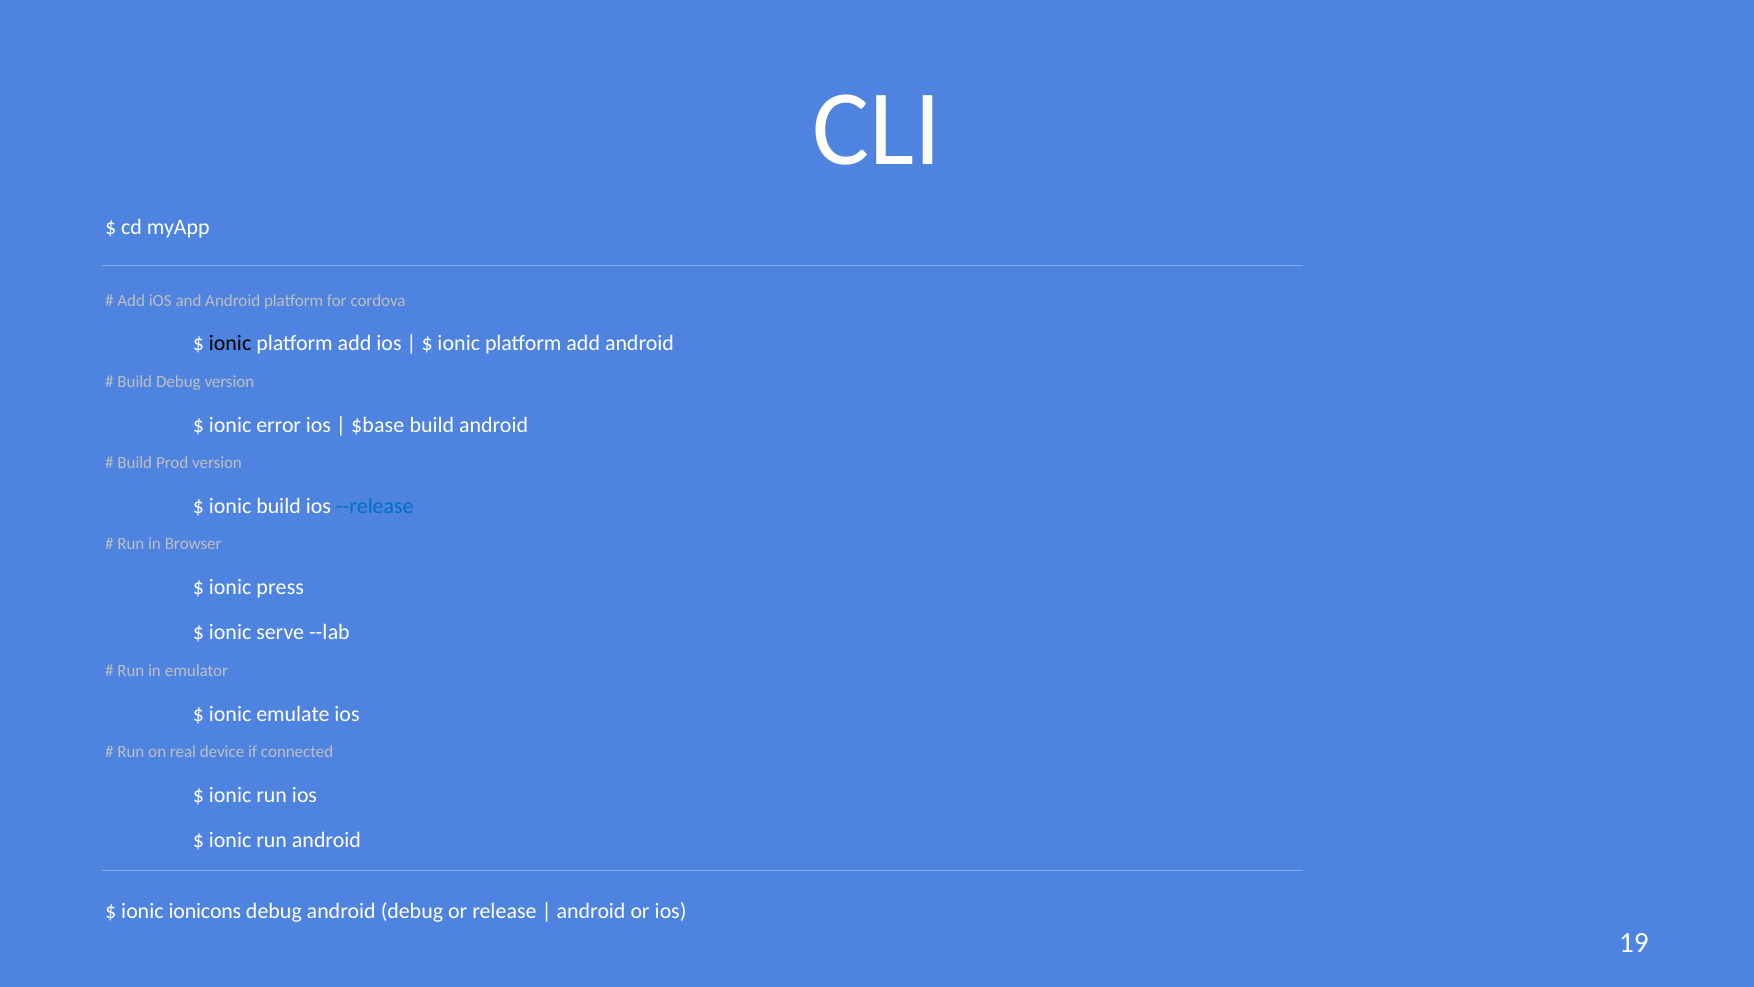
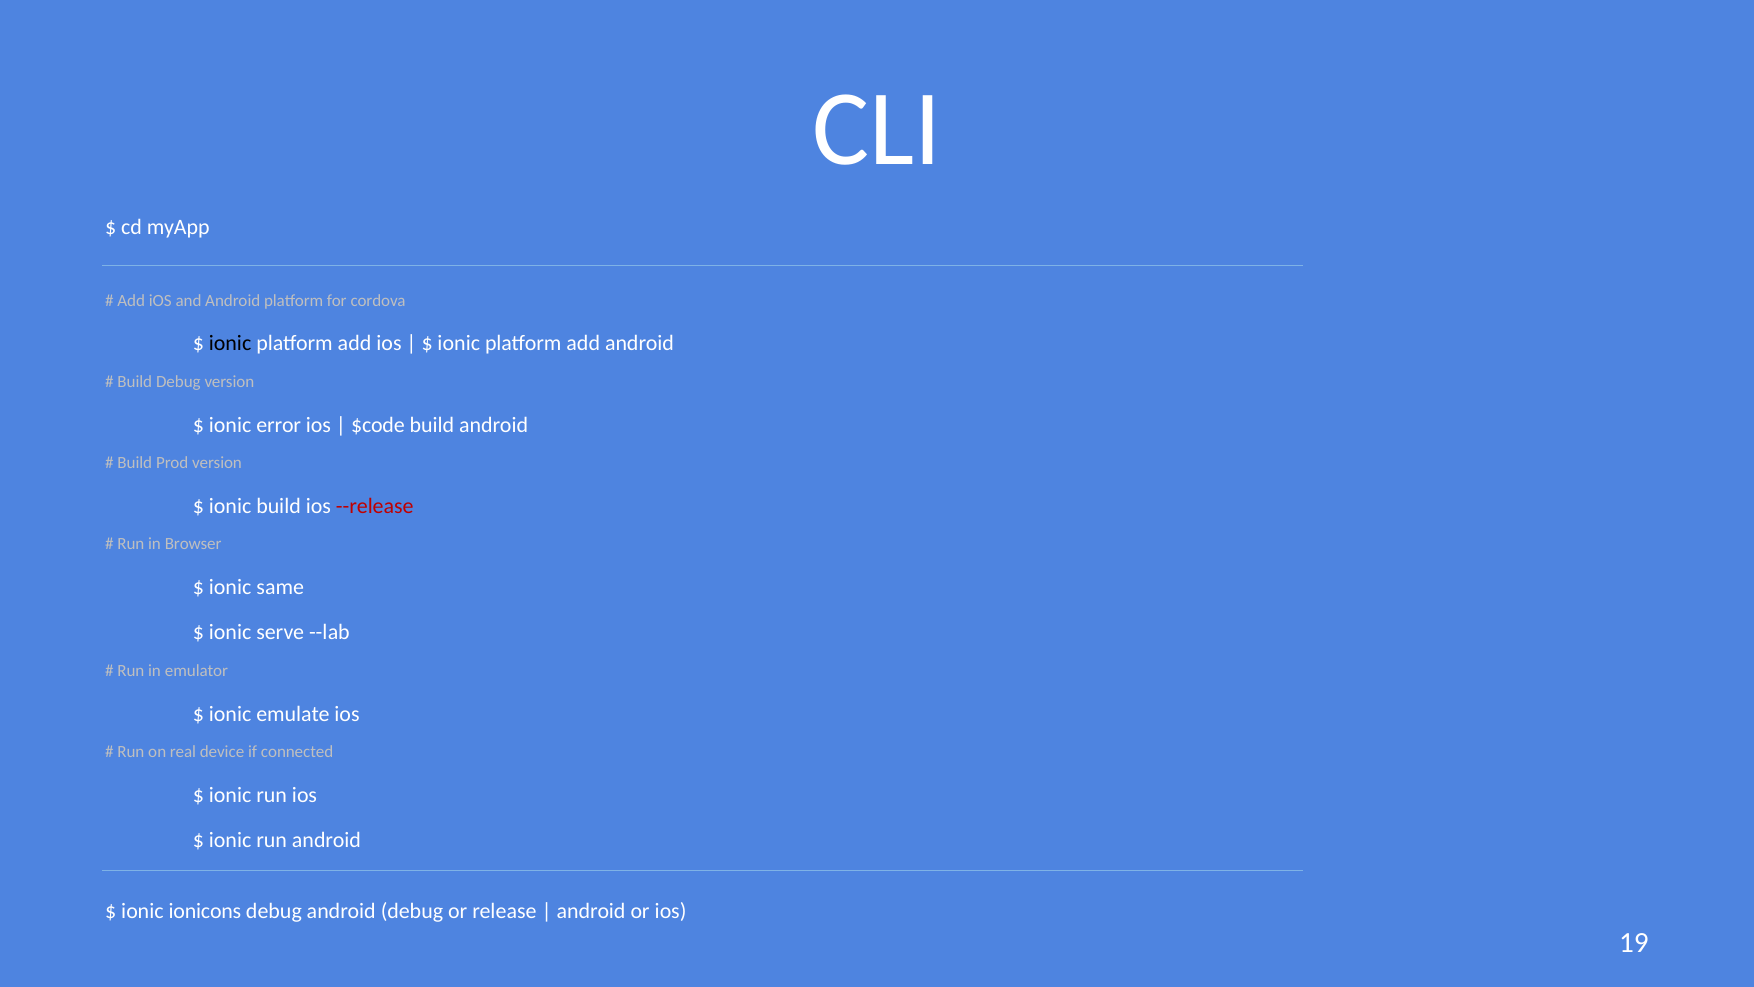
$base: $base -> $code
--release colour: blue -> red
press: press -> same
